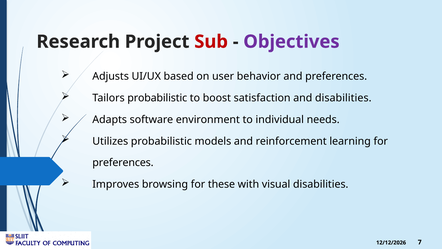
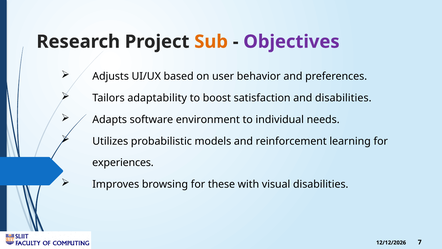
Sub colour: red -> orange
Tailors probabilistic: probabilistic -> adaptability
preferences at (123, 163): preferences -> experiences
